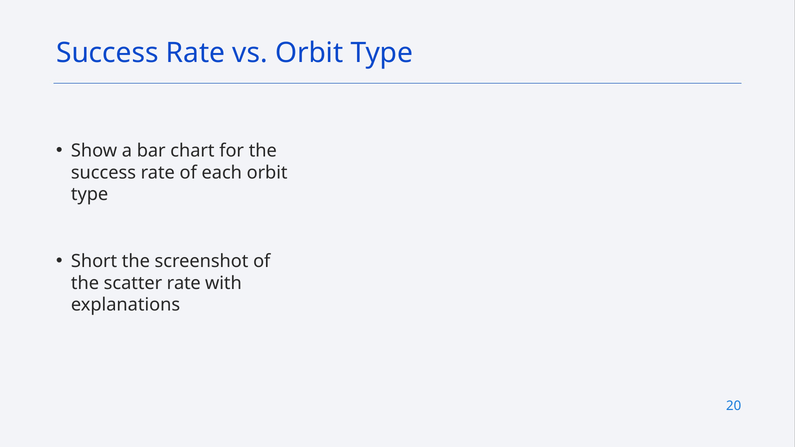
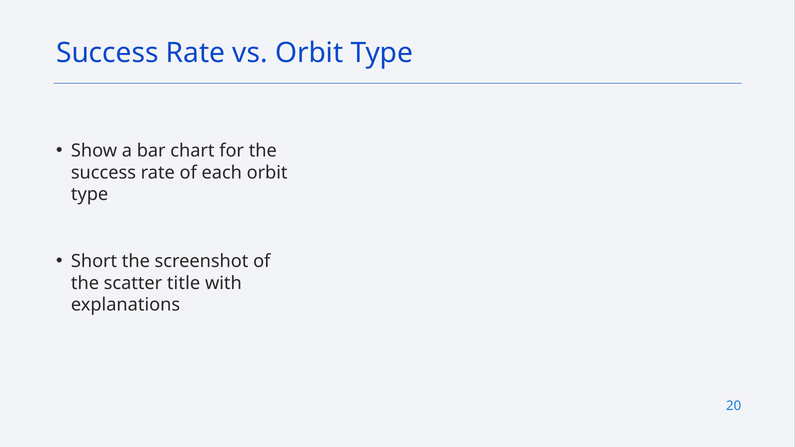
scatter rate: rate -> title
